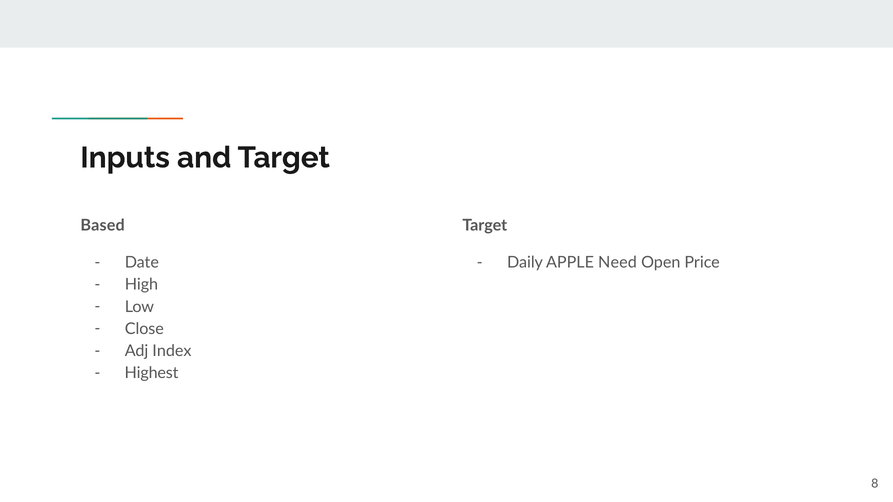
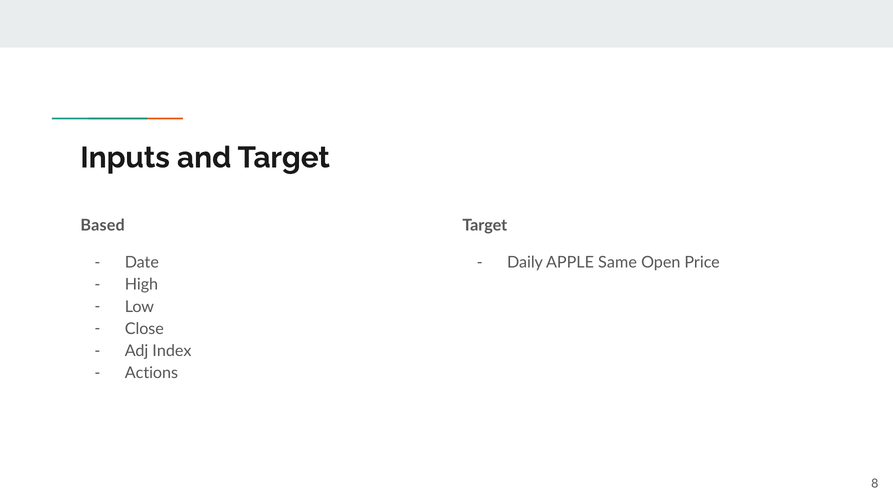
Need: Need -> Same
Highest: Highest -> Actions
